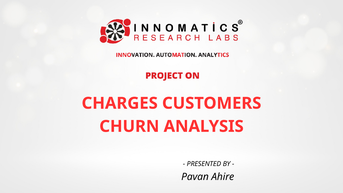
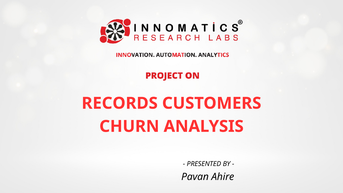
CHARGES: CHARGES -> RECORDS
